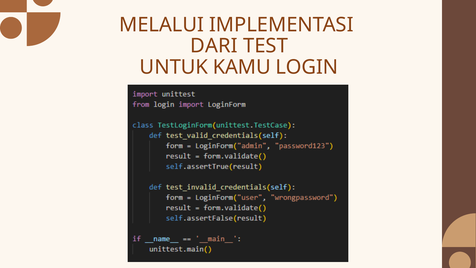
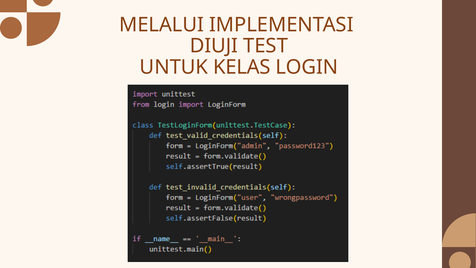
DARI: DARI -> DIUJI
KAMU: KAMU -> KELAS
